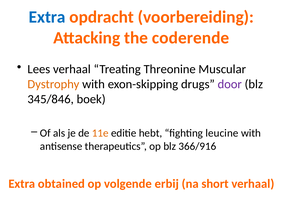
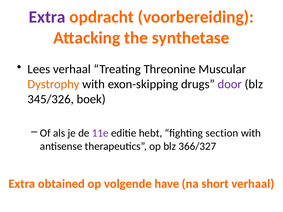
Extra at (47, 17) colour: blue -> purple
coderende: coderende -> synthetase
345/846: 345/846 -> 345/326
11e colour: orange -> purple
leucine: leucine -> section
366/916: 366/916 -> 366/327
erbij: erbij -> have
